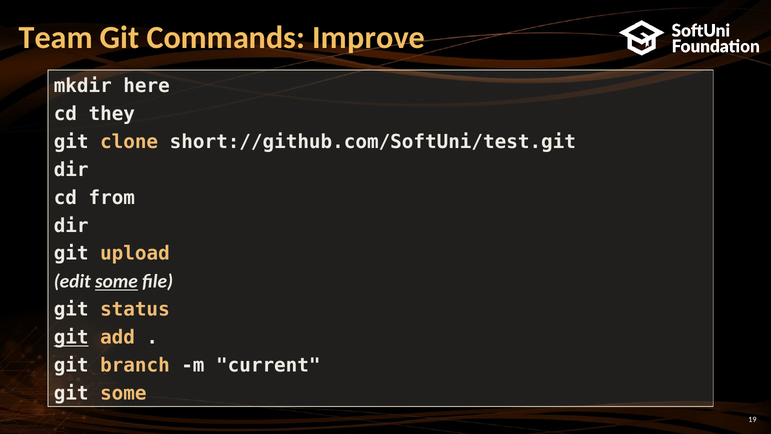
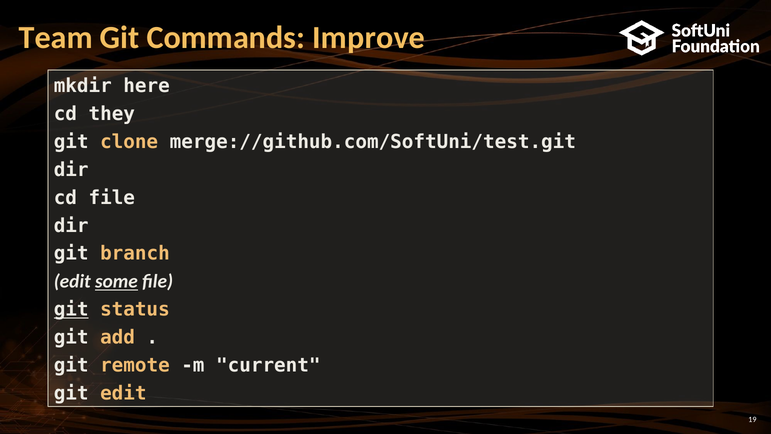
short://github.com/SoftUni/test.git: short://github.com/SoftUni/test.git -> merge://github.com/SoftUni/test.git
cd from: from -> file
upload: upload -> branch
git at (71, 309) underline: none -> present
git at (71, 337) underline: present -> none
branch: branch -> remote
git some: some -> edit
